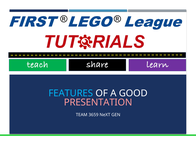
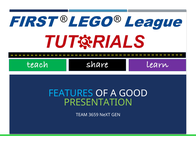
PRESENTATION colour: pink -> light green
